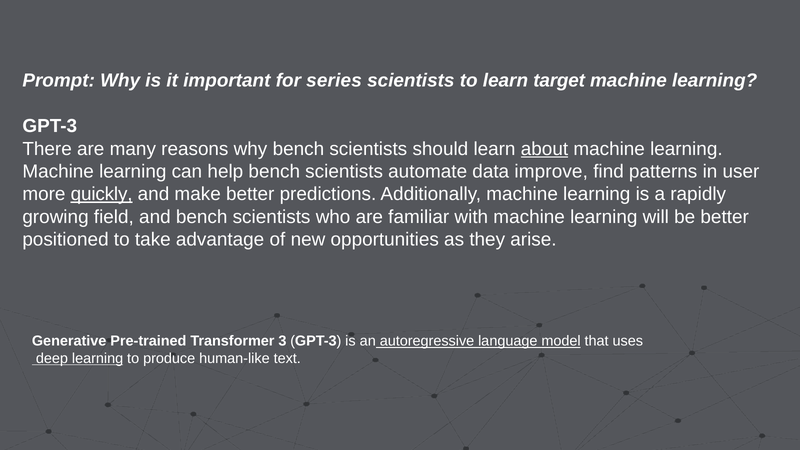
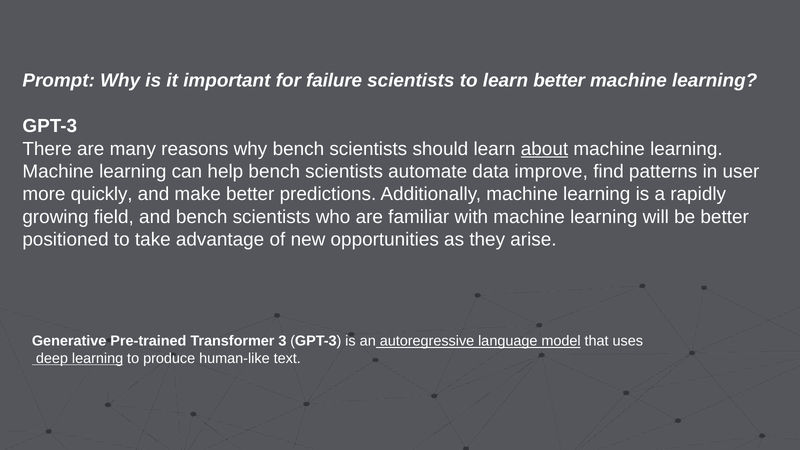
series: series -> failure
learn target: target -> better
quickly underline: present -> none
